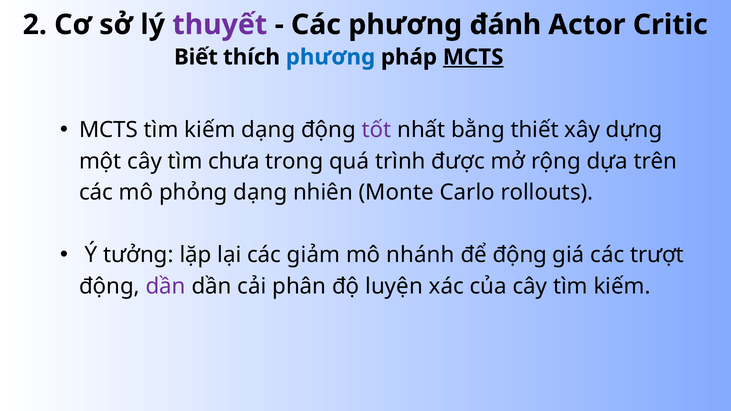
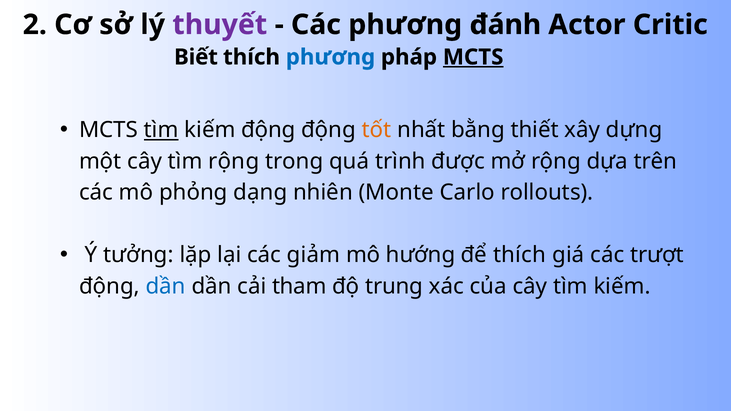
tìm at (161, 130) underline: none -> present
kiếm dạng: dạng -> động
tốt colour: purple -> orange
tìm chưa: chưa -> rộng
nhánh: nhánh -> hướng
để động: động -> thích
dần at (166, 287) colour: purple -> blue
phân: phân -> tham
luyện: luyện -> trung
